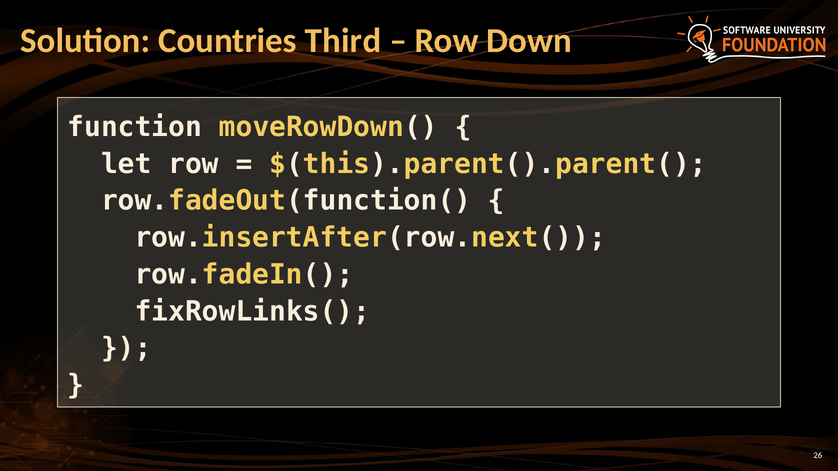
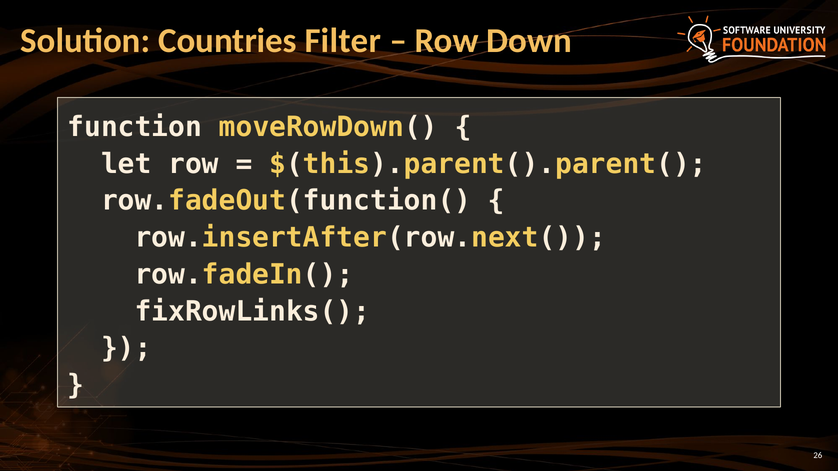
Third: Third -> Filter
